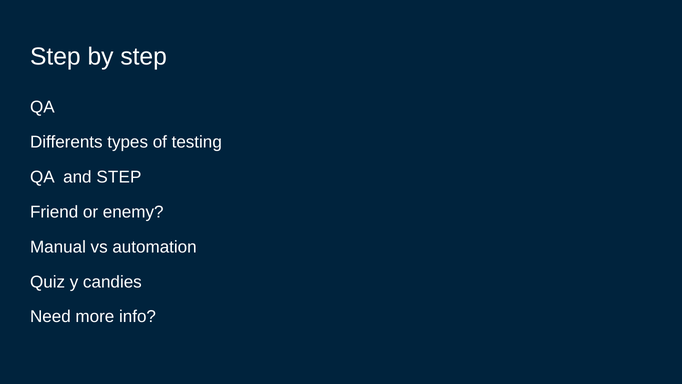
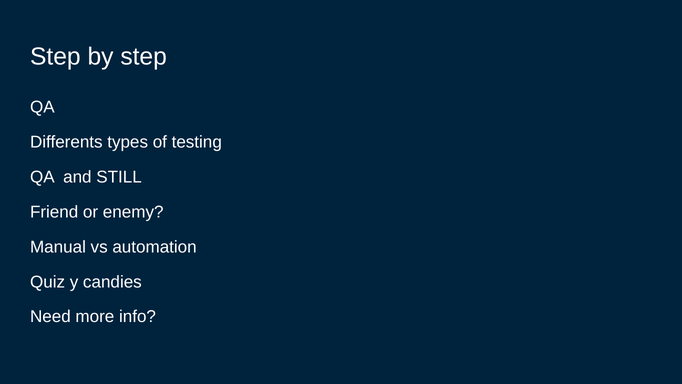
and STEP: STEP -> STILL
